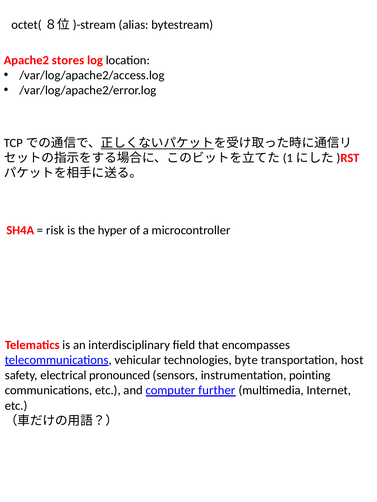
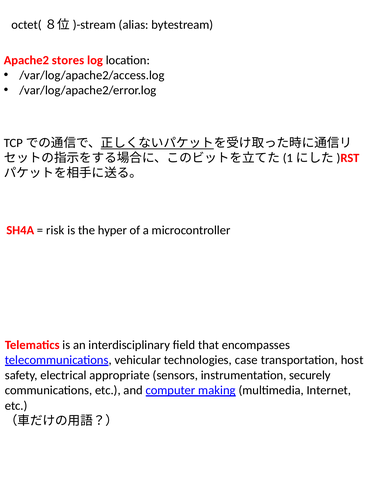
byte: byte -> case
pronounced: pronounced -> appropriate
pointing: pointing -> securely
further: further -> making
